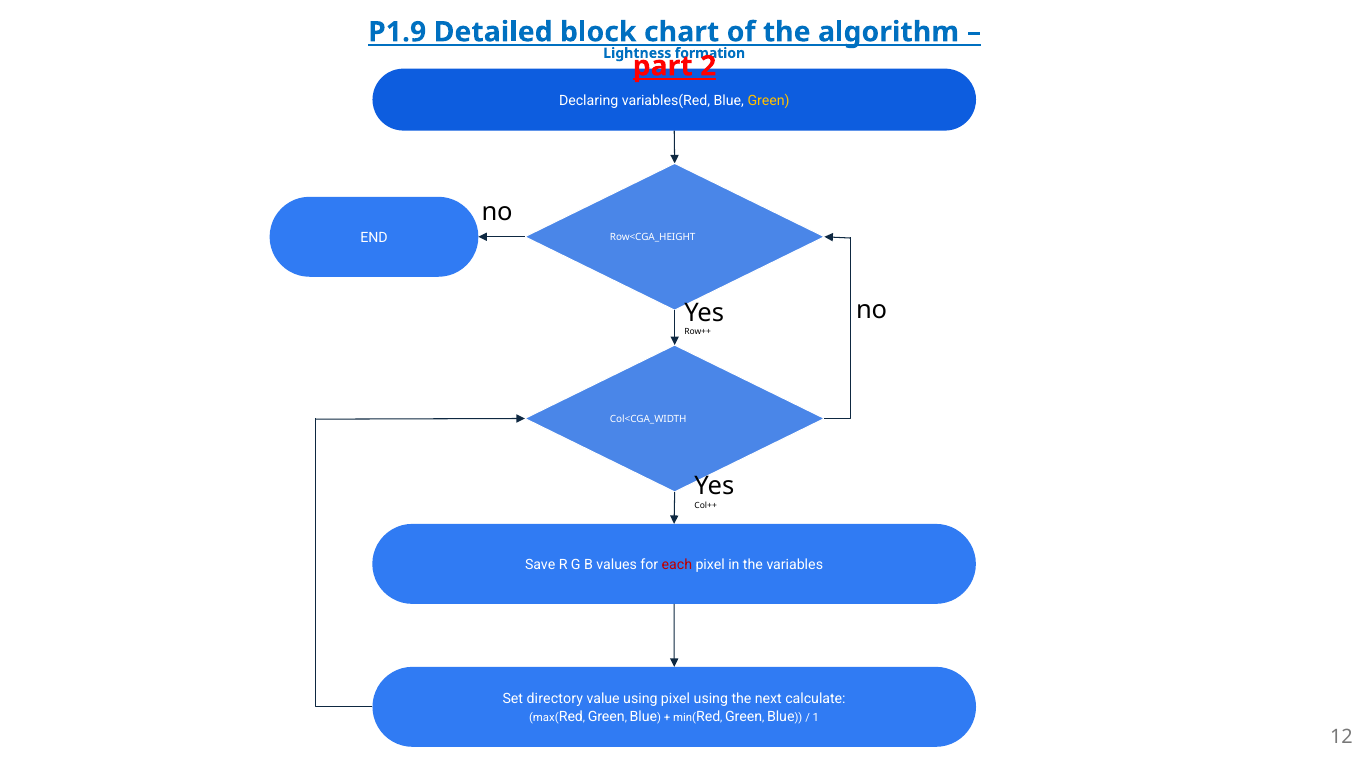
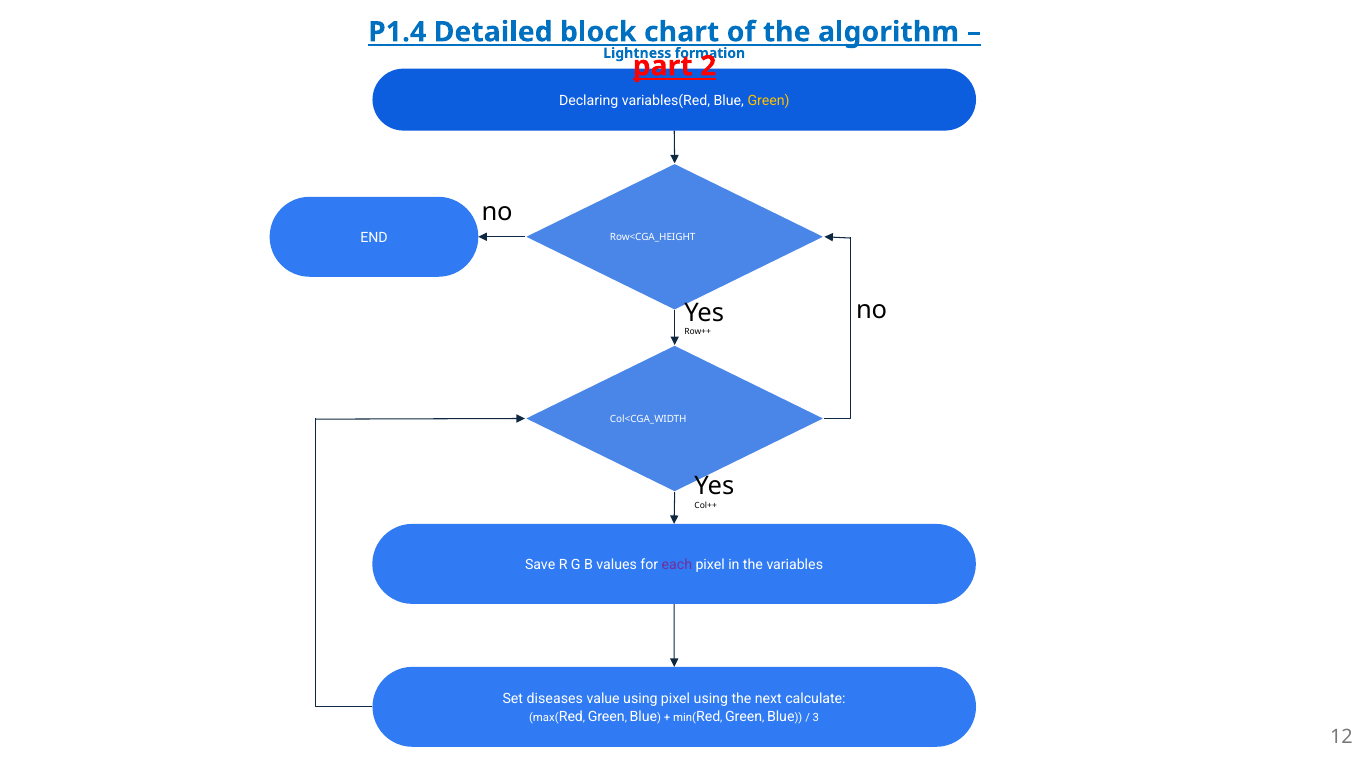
P1.9: P1.9 -> P1.4
each colour: red -> purple
directory: directory -> diseases
1: 1 -> 3
